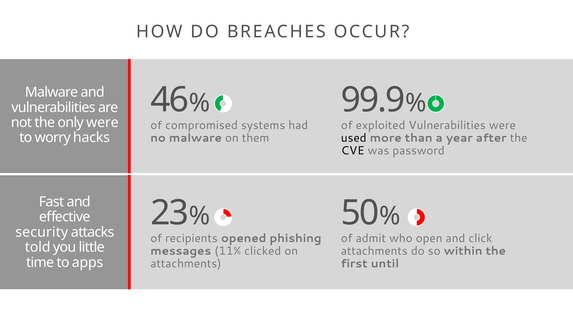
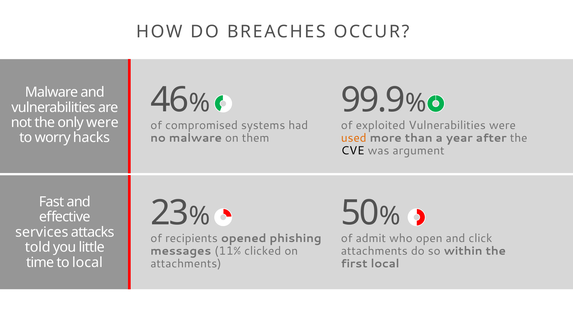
used colour: black -> orange
password: password -> argument
security: security -> services
to apps: apps -> local
first until: until -> local
